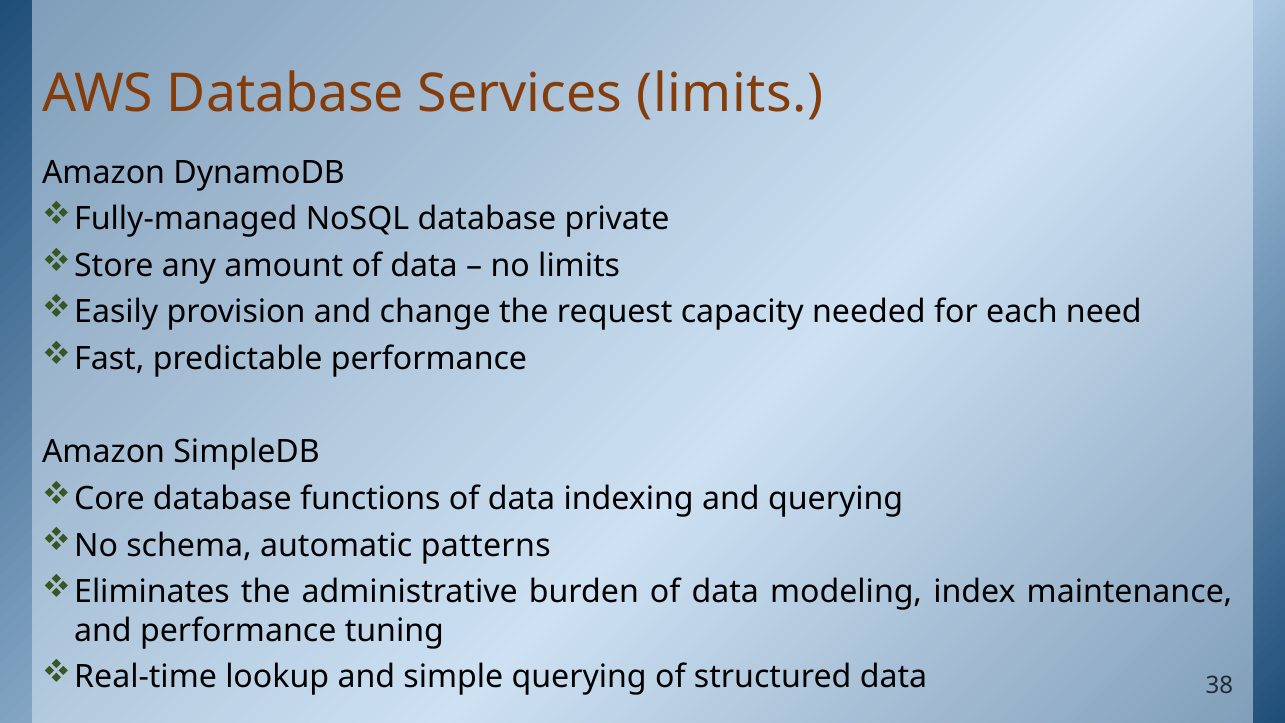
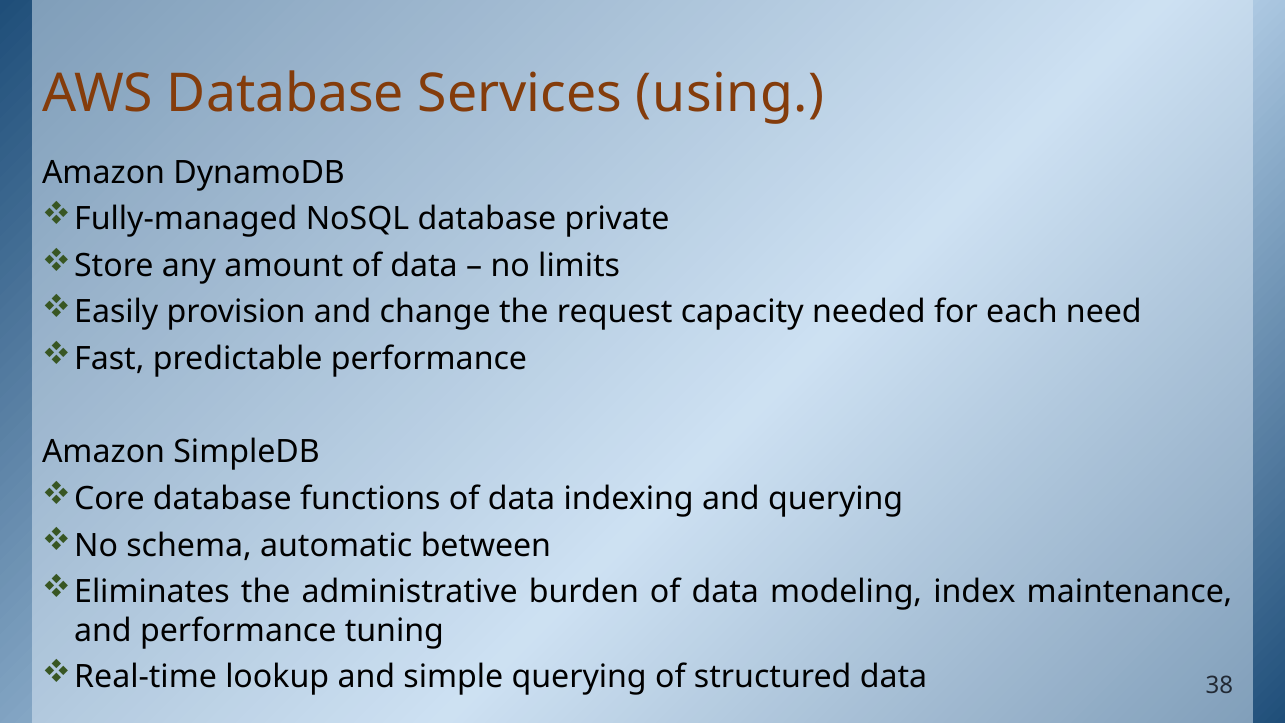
Services limits: limits -> using
patterns: patterns -> between
